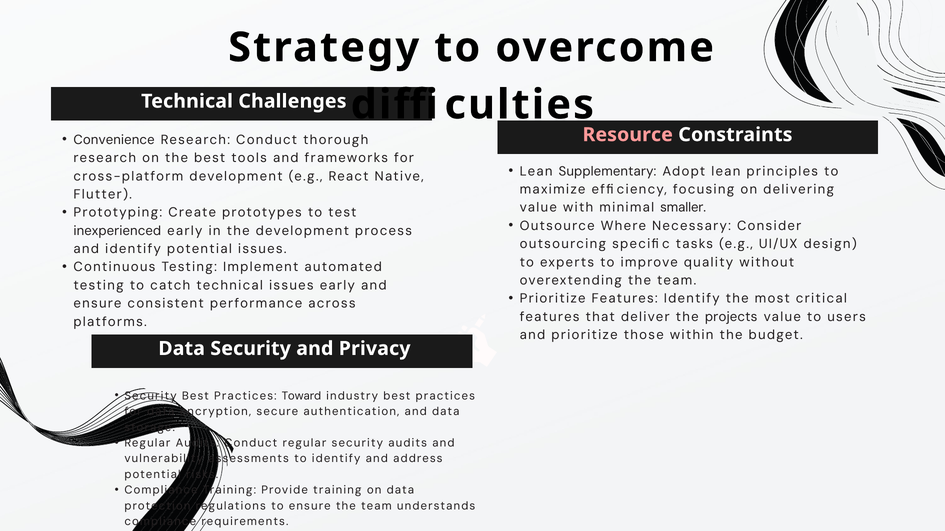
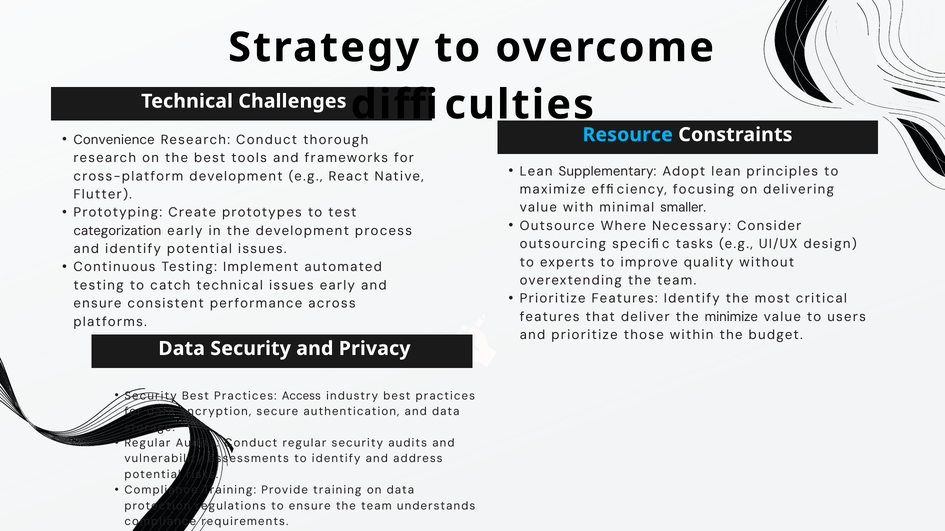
Resource colour: pink -> light blue
inexperienced: inexperienced -> categorization
projects: projects -> minimize
Toward: Toward -> Access
